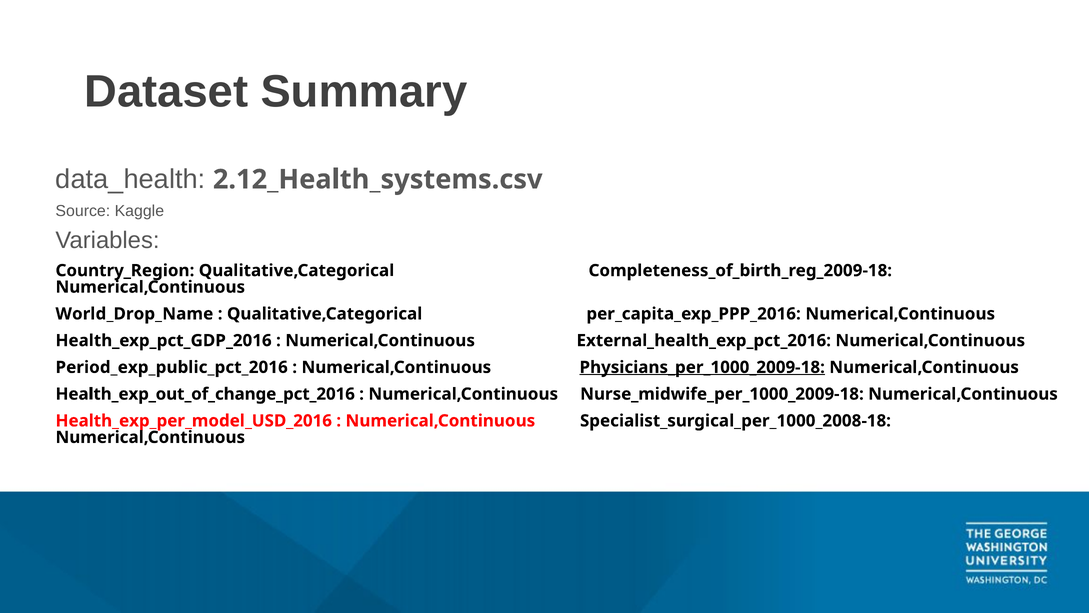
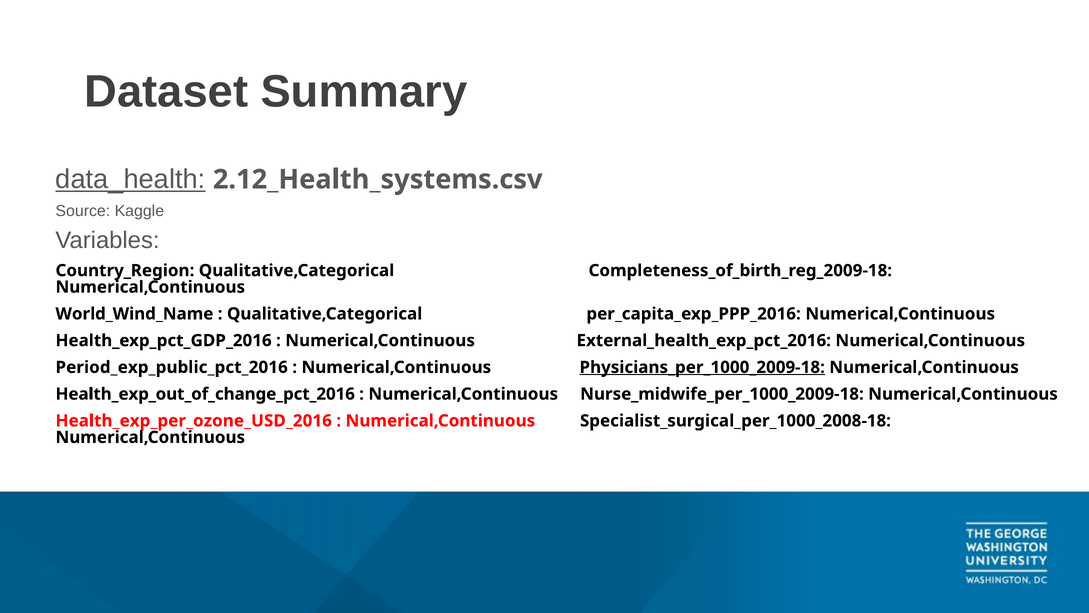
data_health underline: none -> present
World_Drop_Name: World_Drop_Name -> World_Wind_Name
Health_exp_per_model_USD_2016: Health_exp_per_model_USD_2016 -> Health_exp_per_ozone_USD_2016
